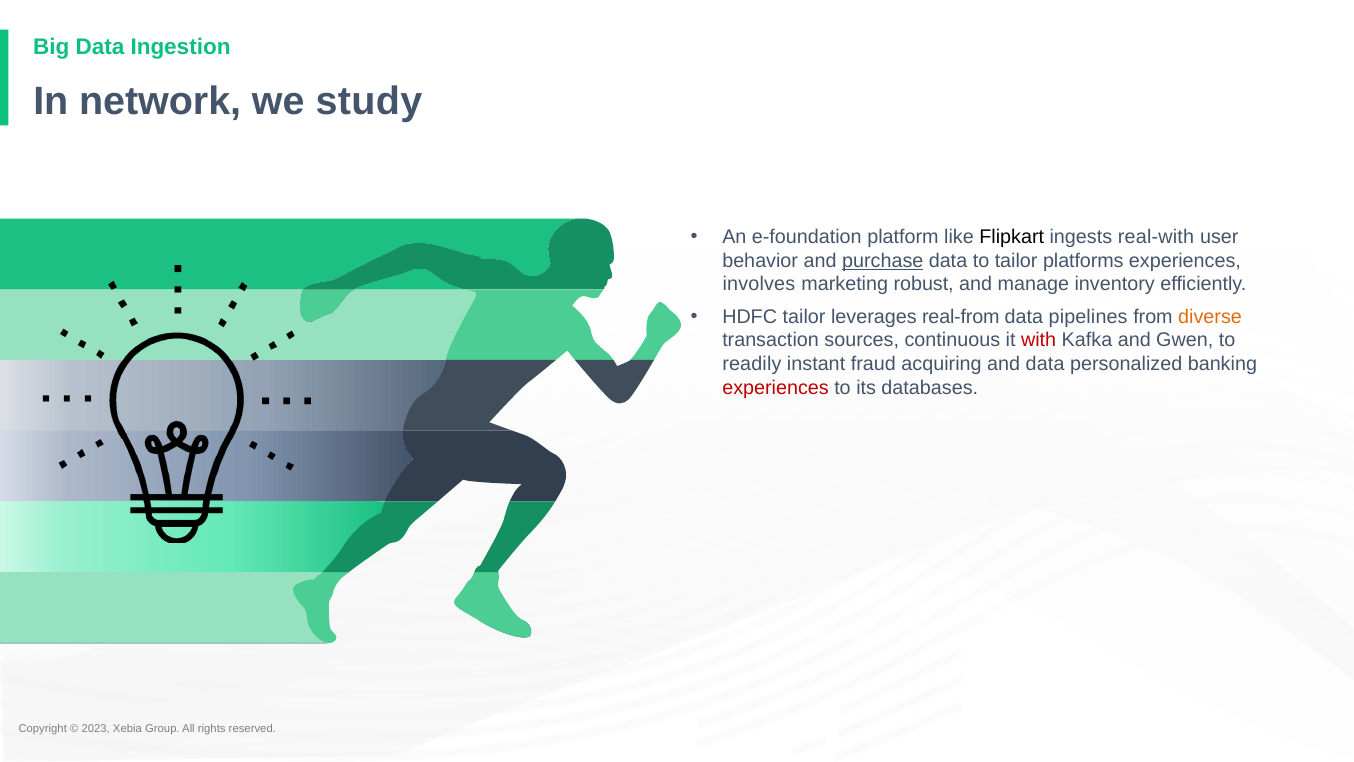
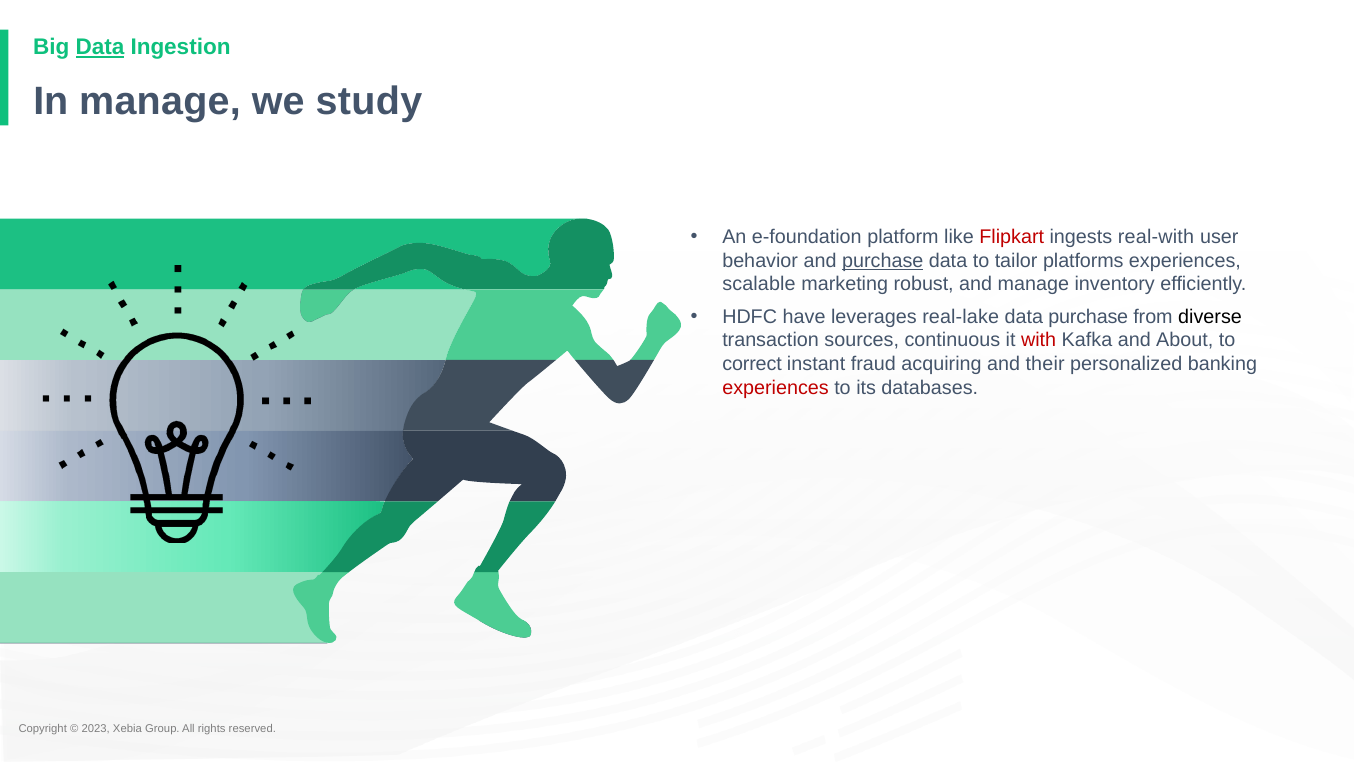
Data at (100, 47) underline: none -> present
In network: network -> manage
Flipkart colour: black -> red
involves: involves -> scalable
HDFC tailor: tailor -> have
real-from: real-from -> real-lake
data pipelines: pipelines -> purchase
diverse colour: orange -> black
Gwen: Gwen -> About
readily: readily -> correct
and data: data -> their
